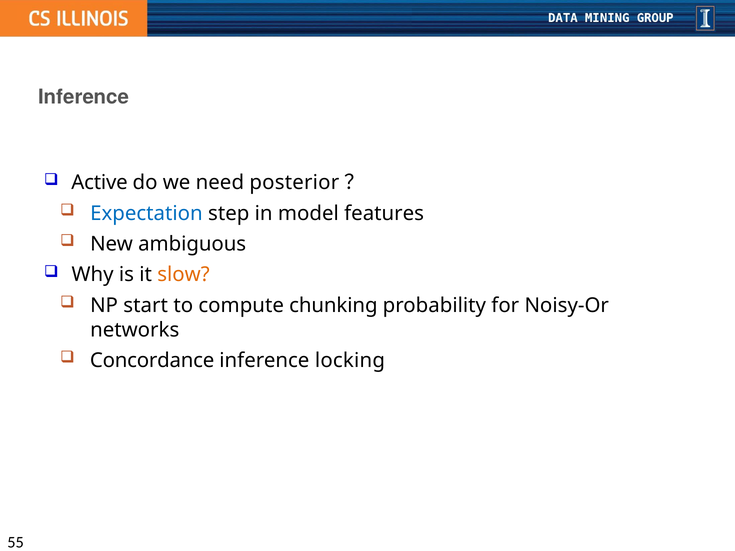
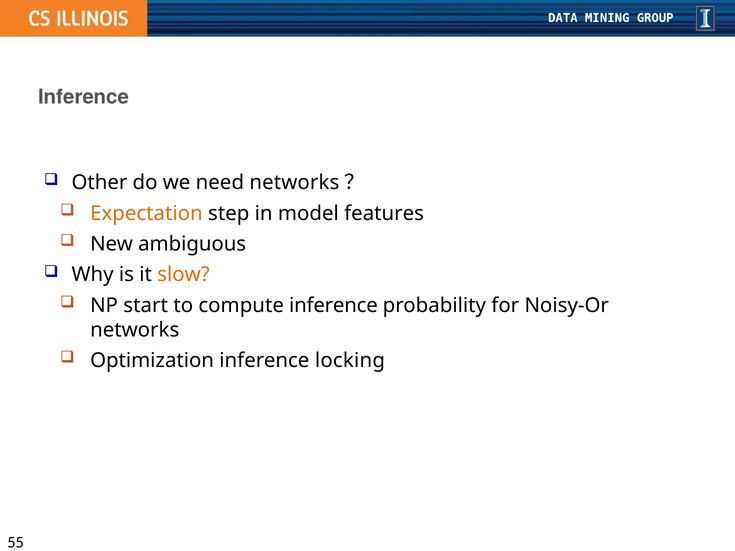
Active: Active -> Other
need posterior: posterior -> networks
Expectation colour: blue -> orange
compute chunking: chunking -> inference
Concordance: Concordance -> Optimization
